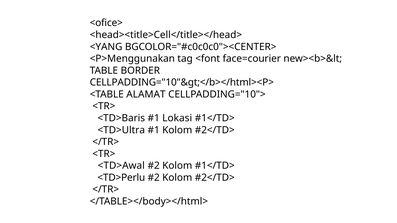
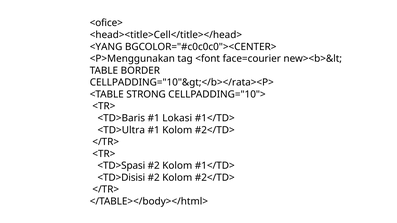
CELLPADDING="10"&gt;</b></html><P>: CELLPADDING="10"&gt;</b></html><P> -> CELLPADDING="10"&gt;</b></rata><P>
ALAMAT: ALAMAT -> STRONG
<TD>Awal: <TD>Awal -> <TD>Spasi
<TD>Perlu: <TD>Perlu -> <TD>Disisi
